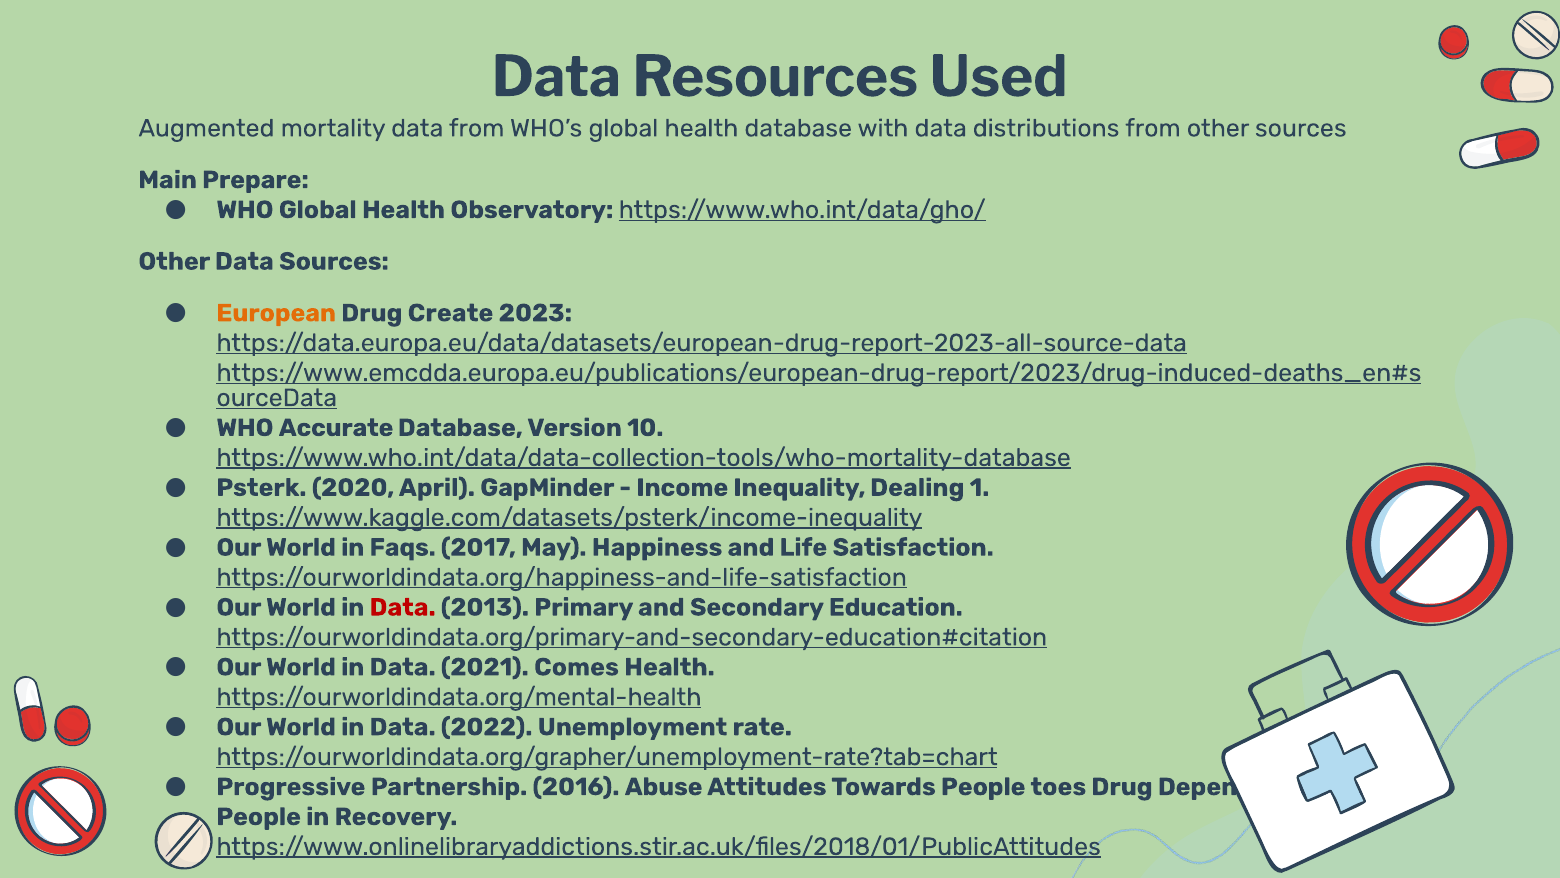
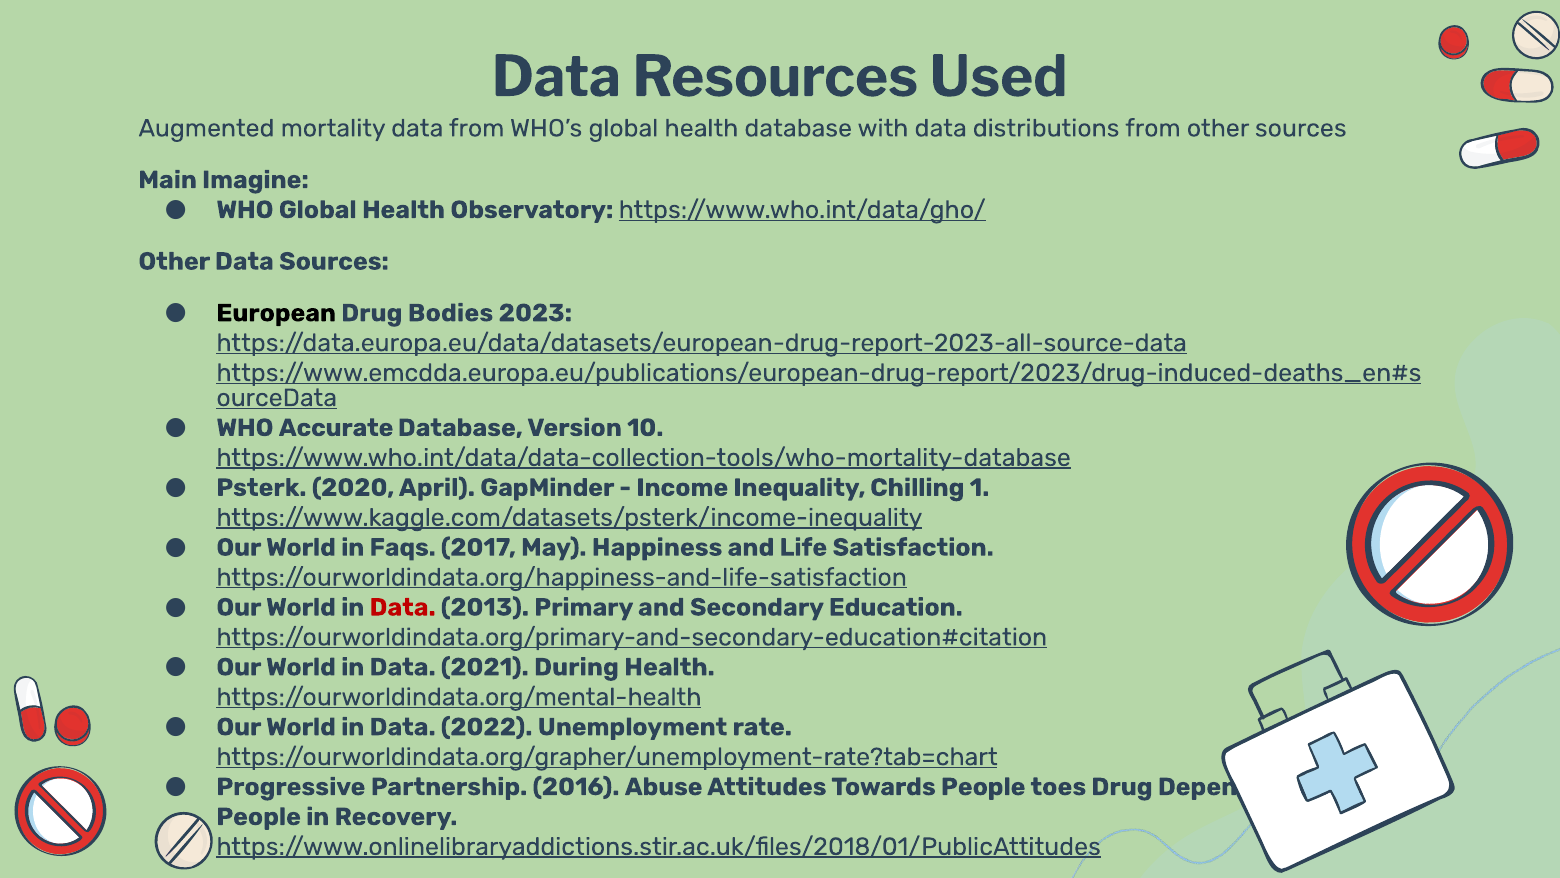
Prepare: Prepare -> Imagine
European colour: orange -> black
Create: Create -> Bodies
Dealing: Dealing -> Chilling
Comes: Comes -> During
